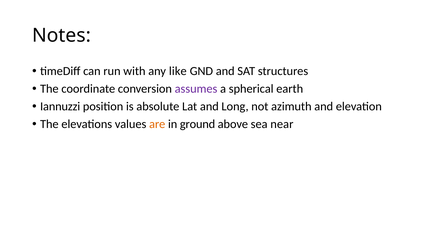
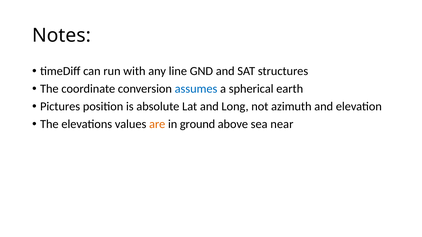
like: like -> line
assumes colour: purple -> blue
Iannuzzi: Iannuzzi -> Pictures
